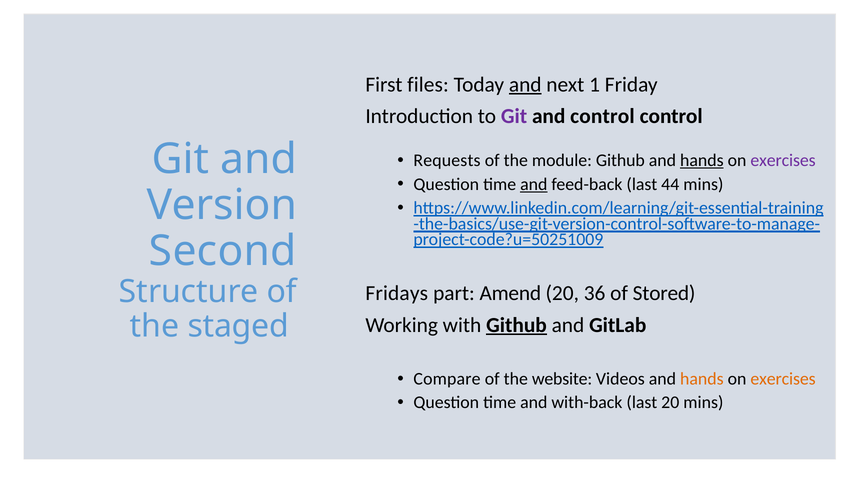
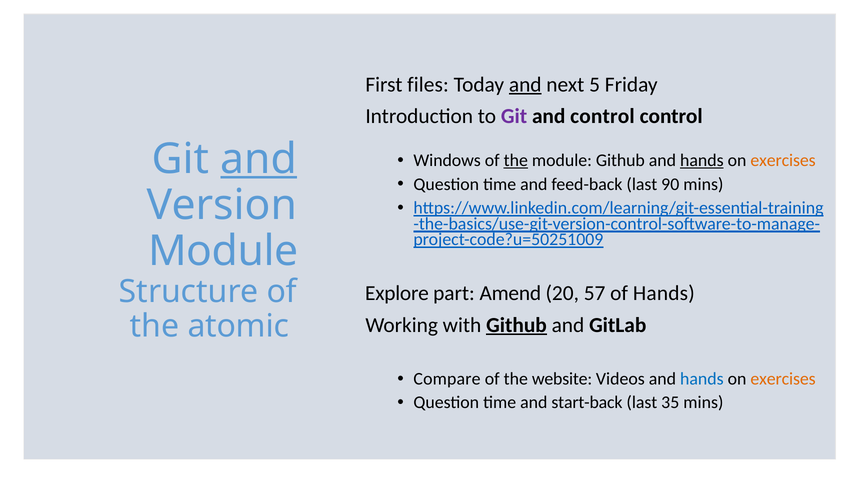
1: 1 -> 5
and at (259, 159) underline: none -> present
Requests: Requests -> Windows
the at (516, 161) underline: none -> present
exercises at (783, 161) colour: purple -> orange
and at (534, 184) underline: present -> none
44: 44 -> 90
Second at (223, 251): Second -> Module
Fridays: Fridays -> Explore
36: 36 -> 57
of Stored: Stored -> Hands
staged: staged -> atomic
hands at (702, 379) colour: orange -> blue
with-back: with-back -> start-back
last 20: 20 -> 35
